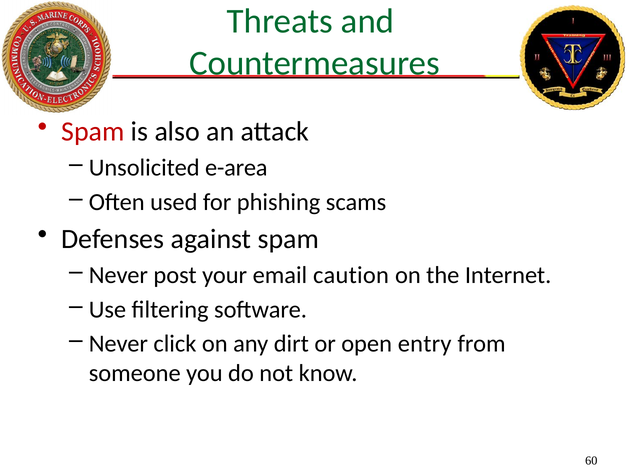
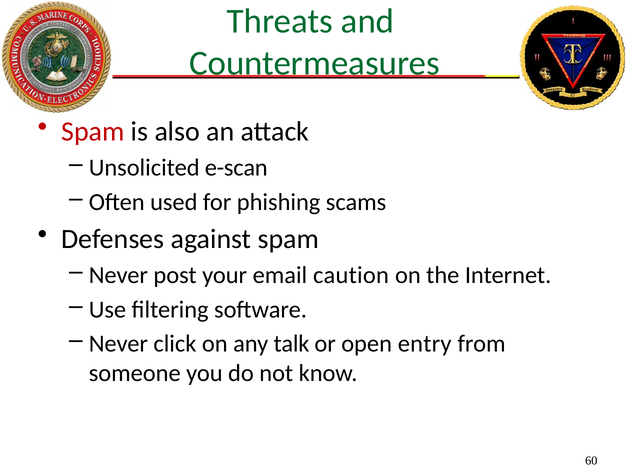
e-area: e-area -> e-scan
dirt: dirt -> talk
